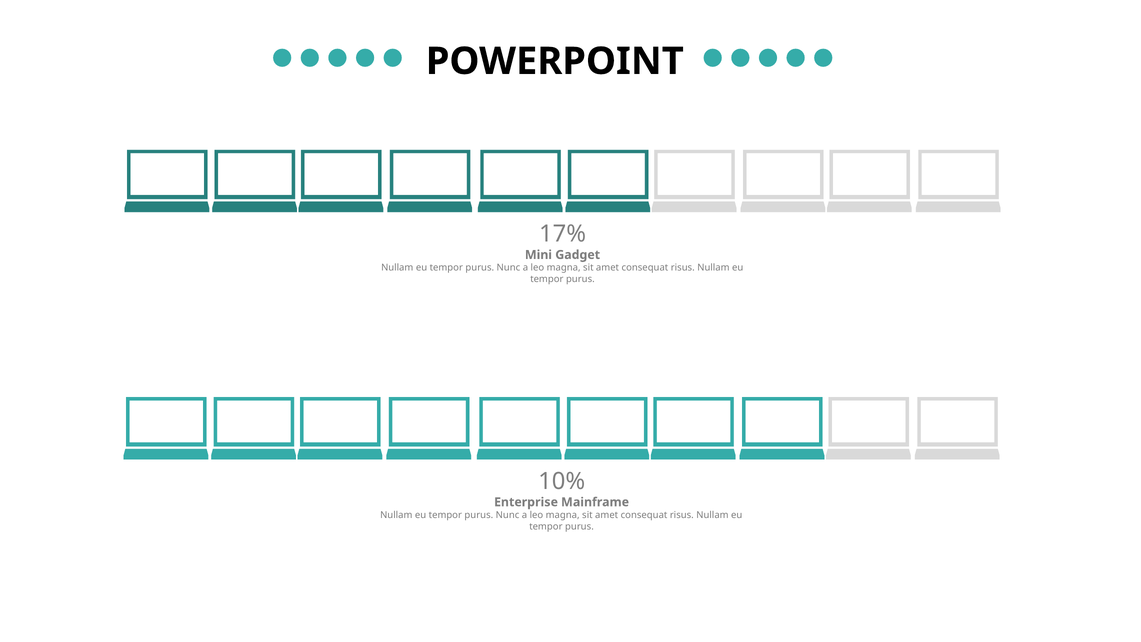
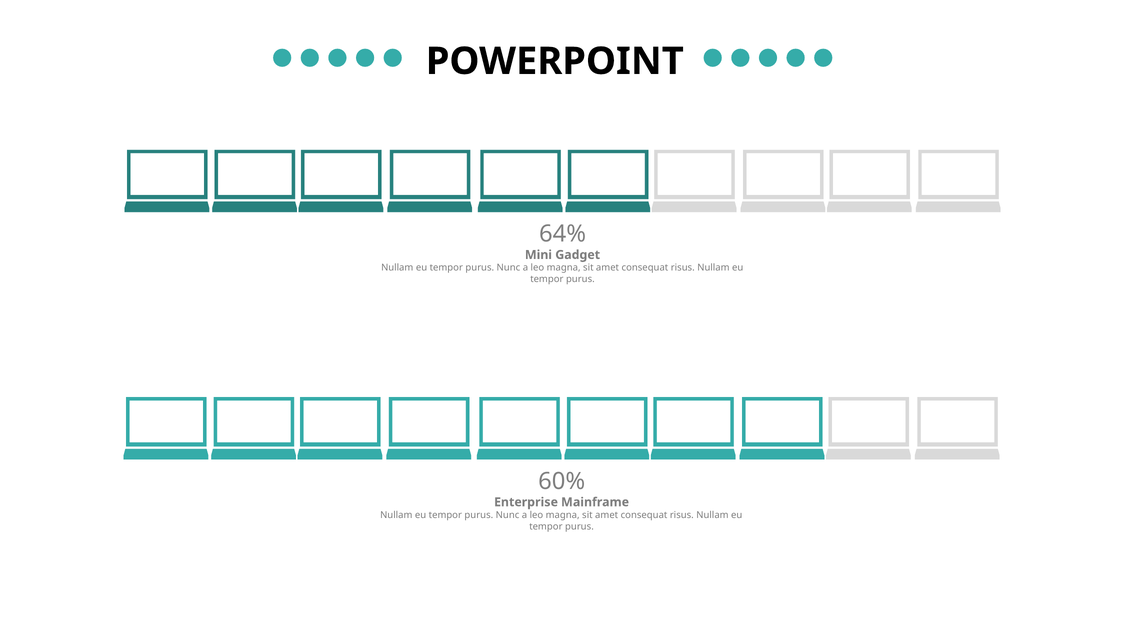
17%: 17% -> 64%
10%: 10% -> 60%
